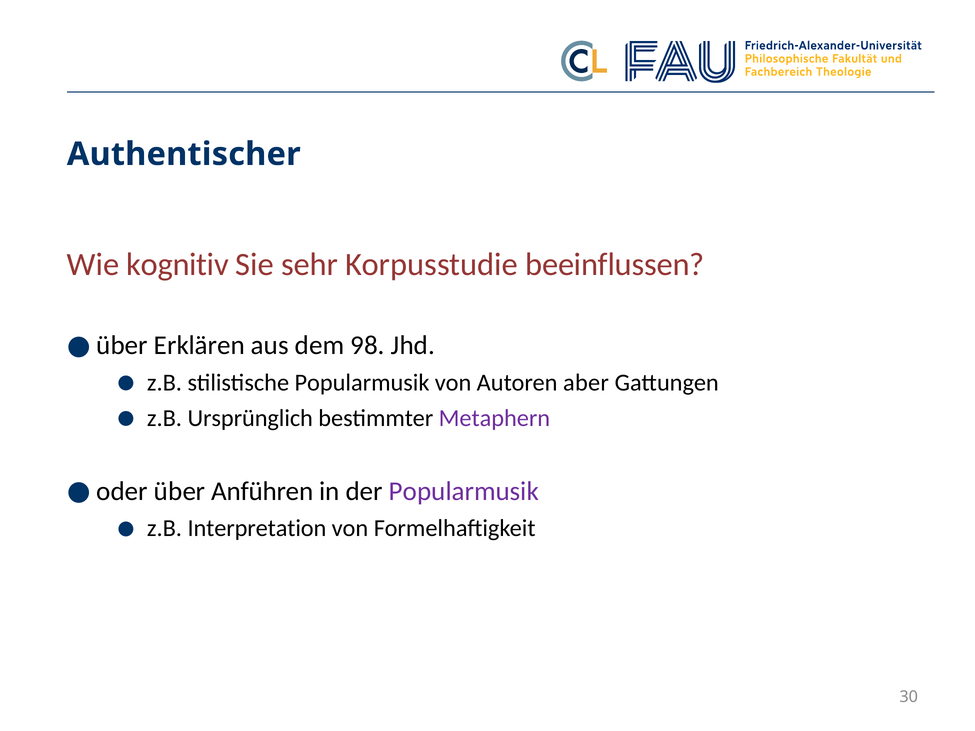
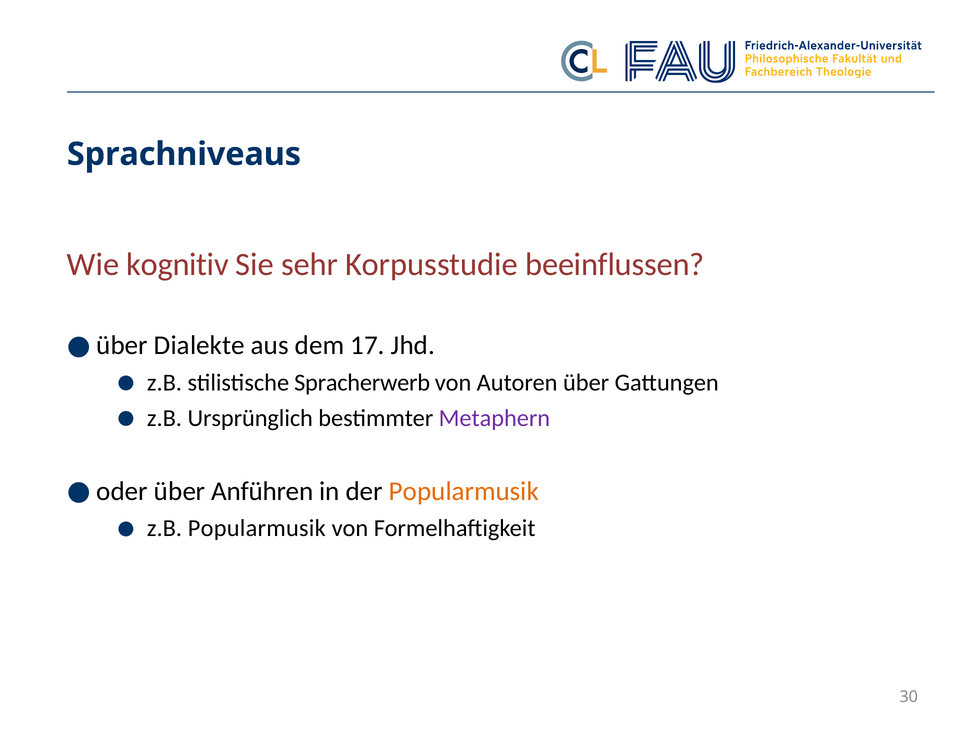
Authentischer: Authentischer -> Sprachniveaus
Erklären: Erklären -> Dialekte
98: 98 -> 17
stilistische Popularmusik: Popularmusik -> Spracherwerb
Autoren aber: aber -> über
Popularmusik at (464, 491) colour: purple -> orange
z.B Interpretation: Interpretation -> Popularmusik
